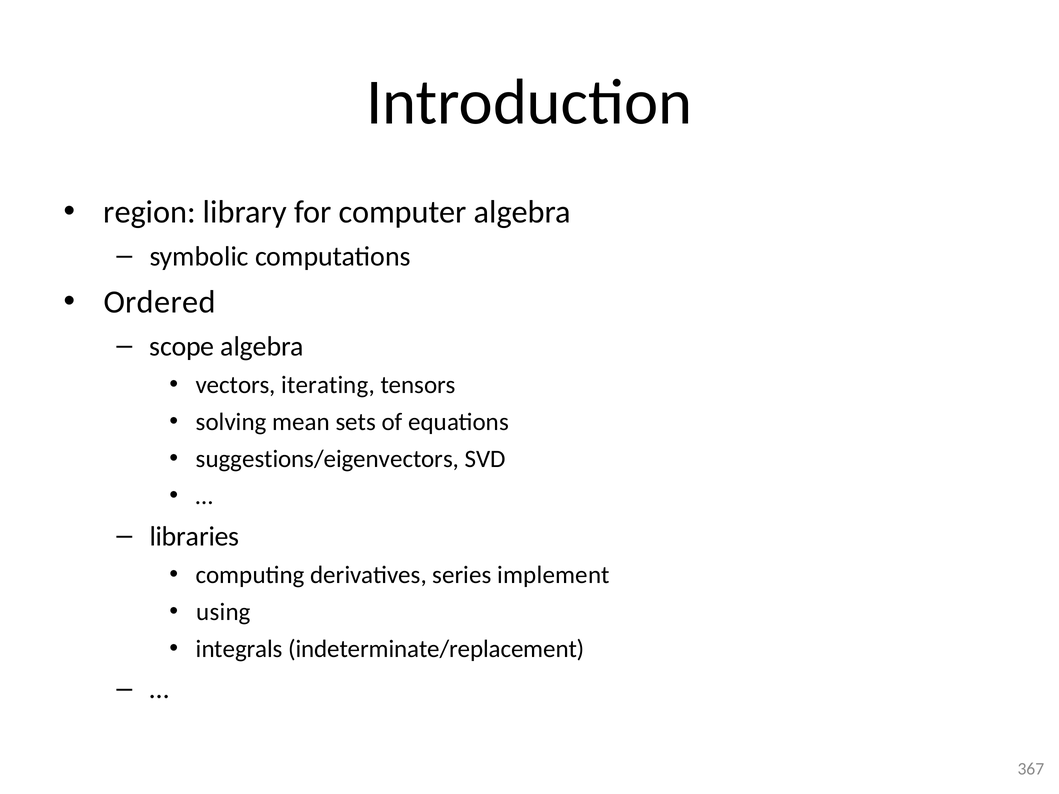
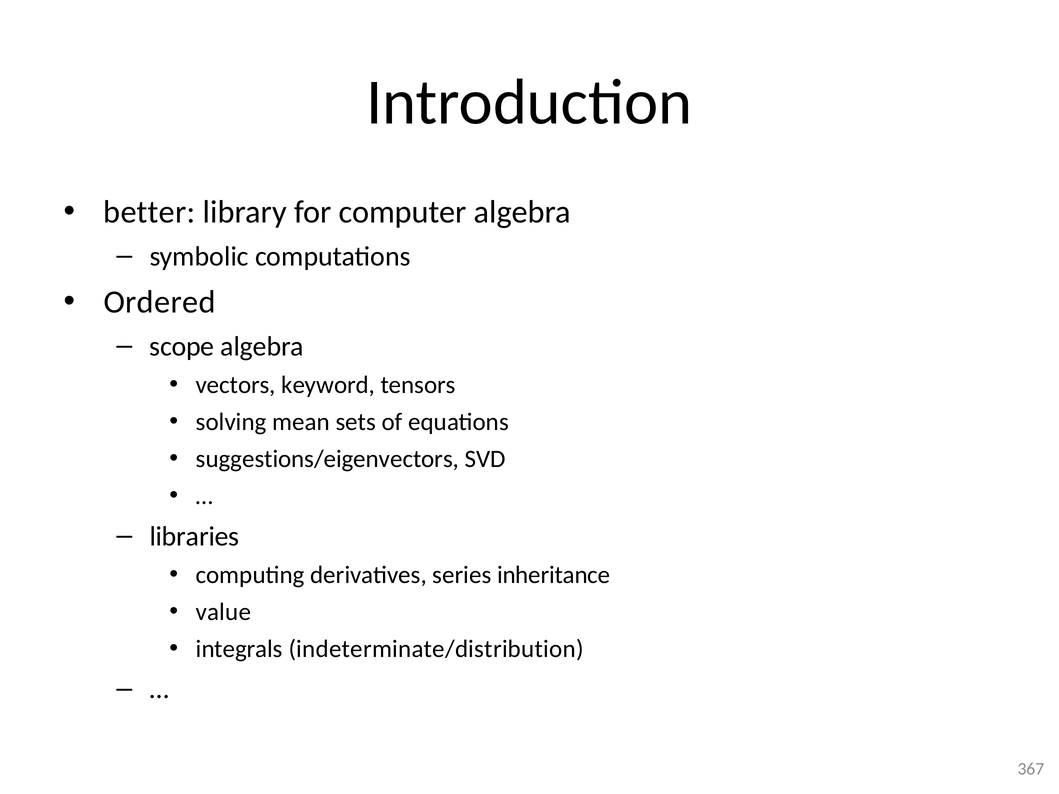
region: region -> better
iterating: iterating -> keyword
implement: implement -> inheritance
using: using -> value
indeterminate/replacement: indeterminate/replacement -> indeterminate/distribution
